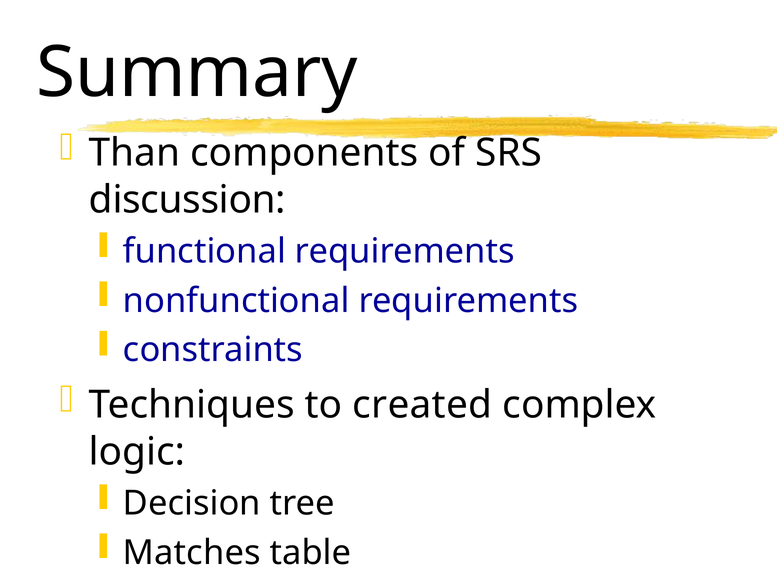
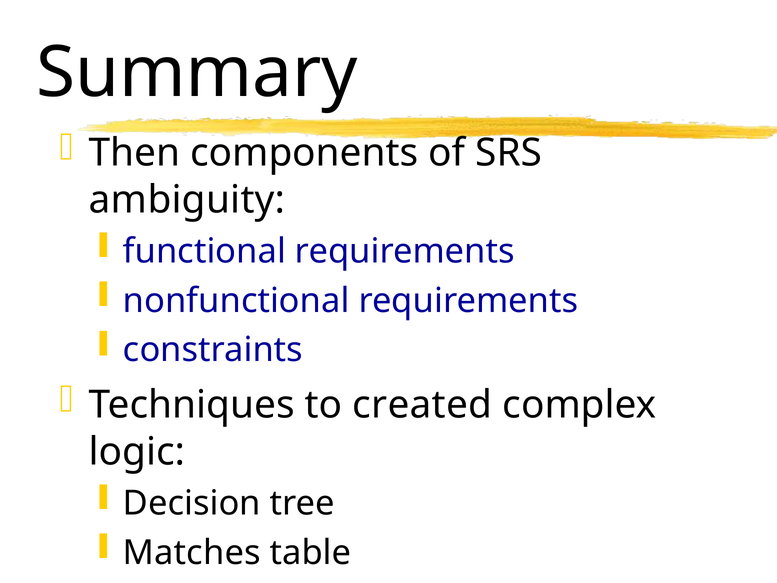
Than: Than -> Then
discussion: discussion -> ambiguity
